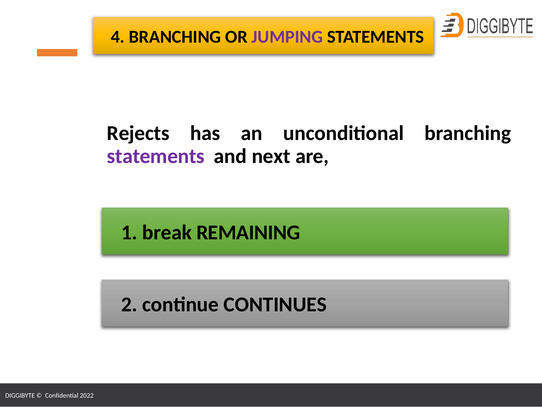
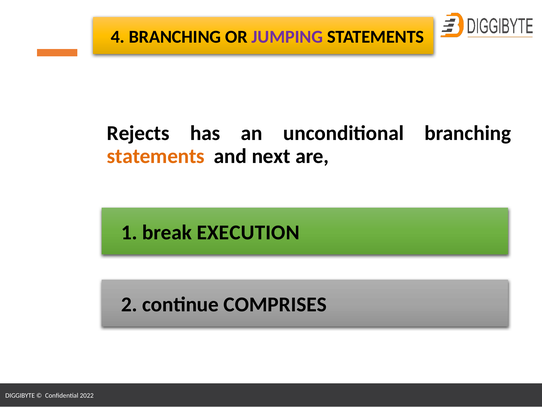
statements at (156, 156) colour: purple -> orange
REMAINING: REMAINING -> EXECUTION
CONTINUES: CONTINUES -> COMPRISES
